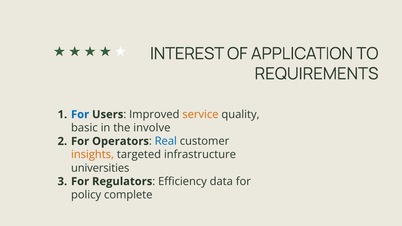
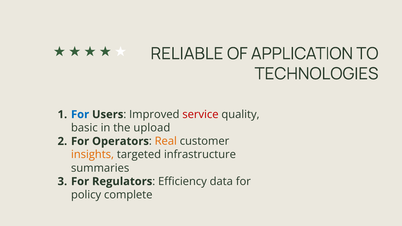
INTEREST: INTEREST -> RELIABLE
REQUIREMENTS: REQUIREMENTS -> TECHNOLOGIES
service colour: orange -> red
involve: involve -> upload
Real colour: blue -> orange
universities: universities -> summaries
